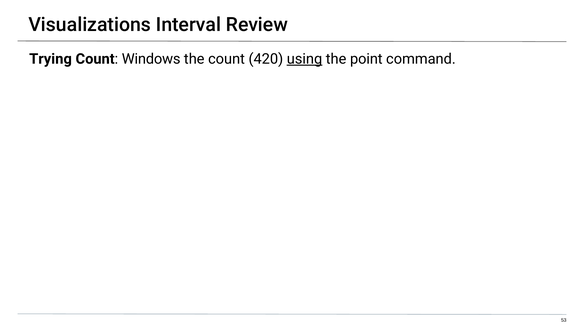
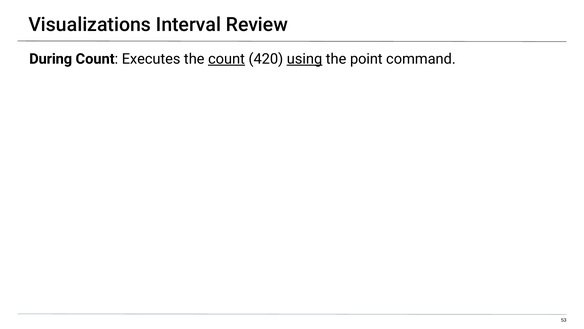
Trying: Trying -> During
Windows: Windows -> Executes
count at (227, 59) underline: none -> present
